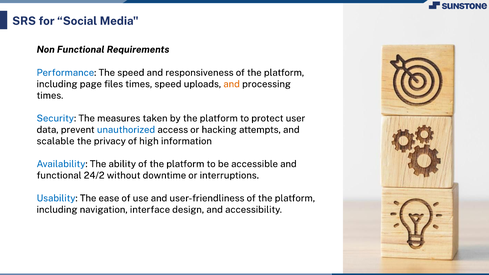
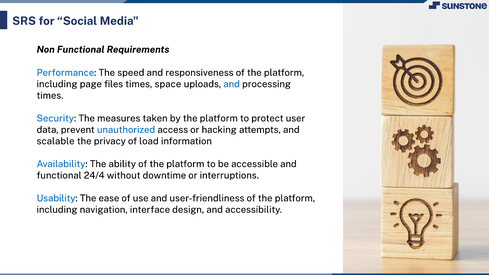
times speed: speed -> space
and at (232, 84) colour: orange -> blue
high: high -> load
24/2: 24/2 -> 24/4
